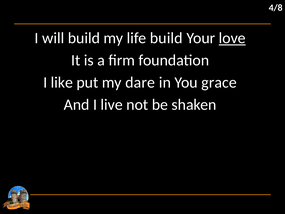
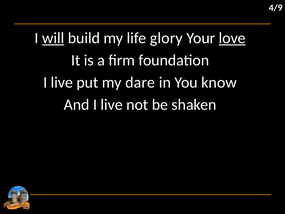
4/8: 4/8 -> 4/9
will underline: none -> present
life build: build -> glory
like at (62, 82): like -> live
grace: grace -> know
